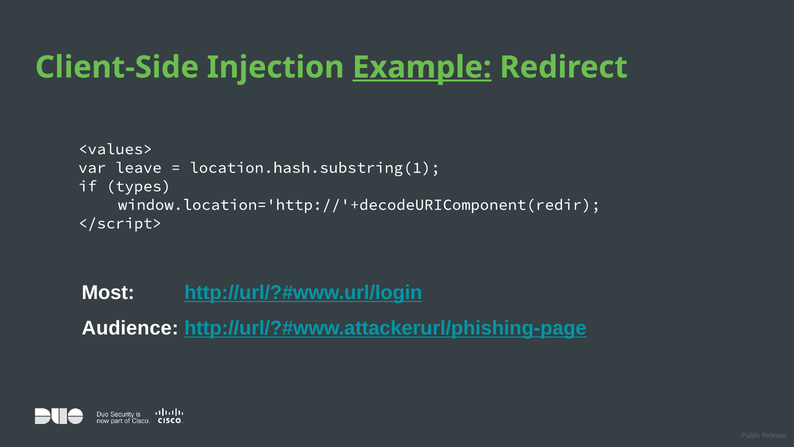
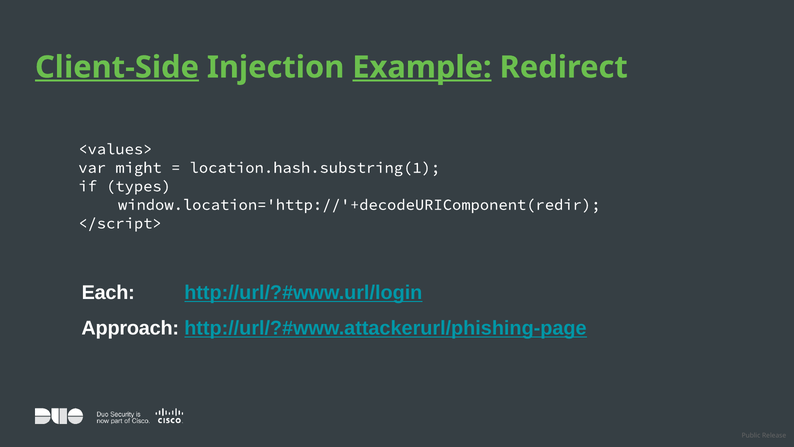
Client-Side underline: none -> present
leave: leave -> might
Most: Most -> Each
Audience: Audience -> Approach
